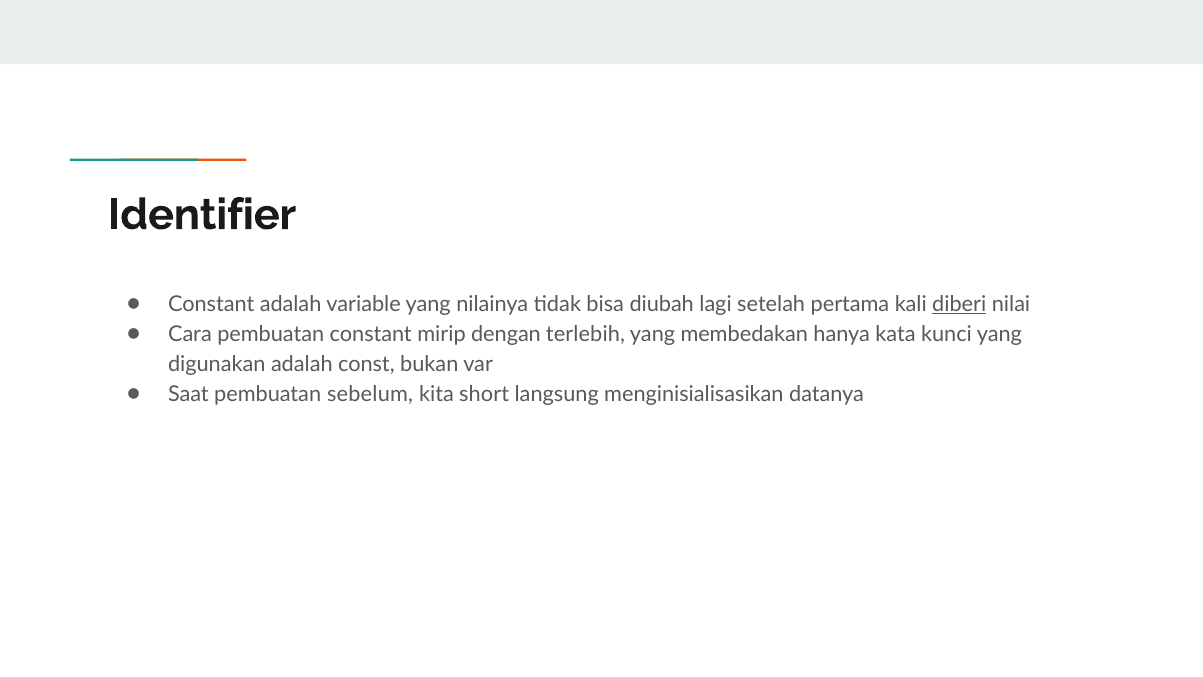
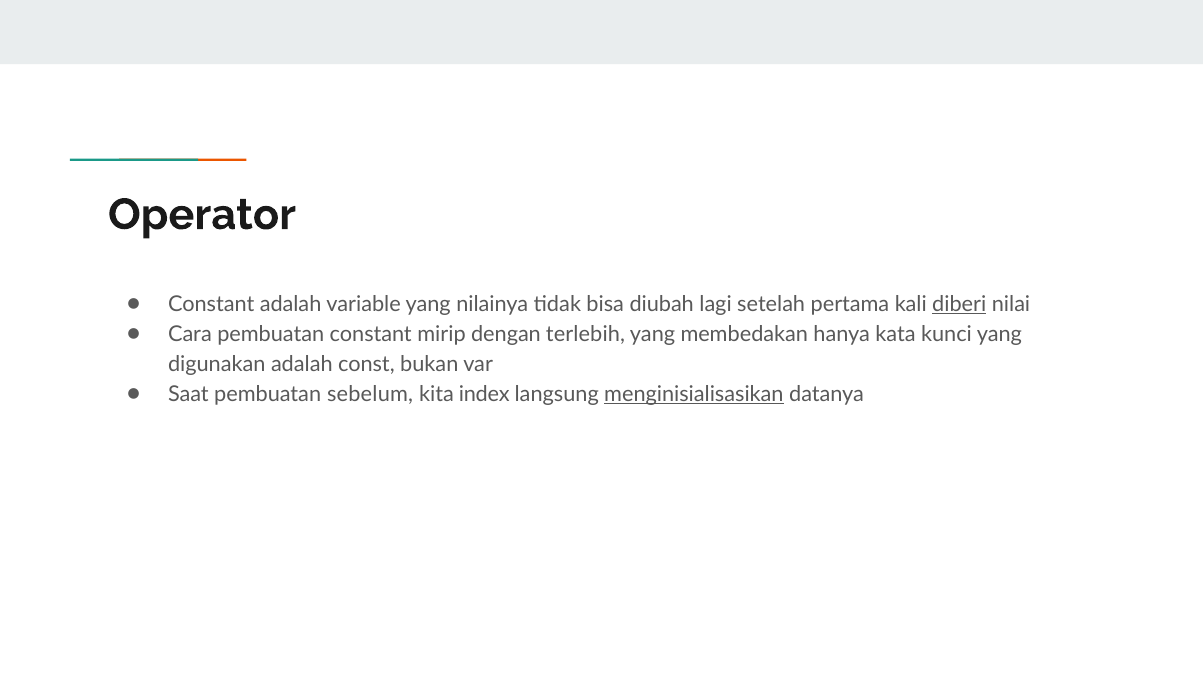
Identifier: Identifier -> Operator
short: short -> index
menginisialisasikan underline: none -> present
